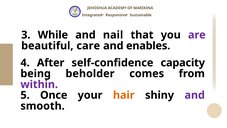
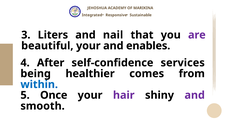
While: While -> Liters
beautiful care: care -> your
capacity: capacity -> services
beholder: beholder -> healthier
within colour: purple -> blue
hair colour: orange -> purple
